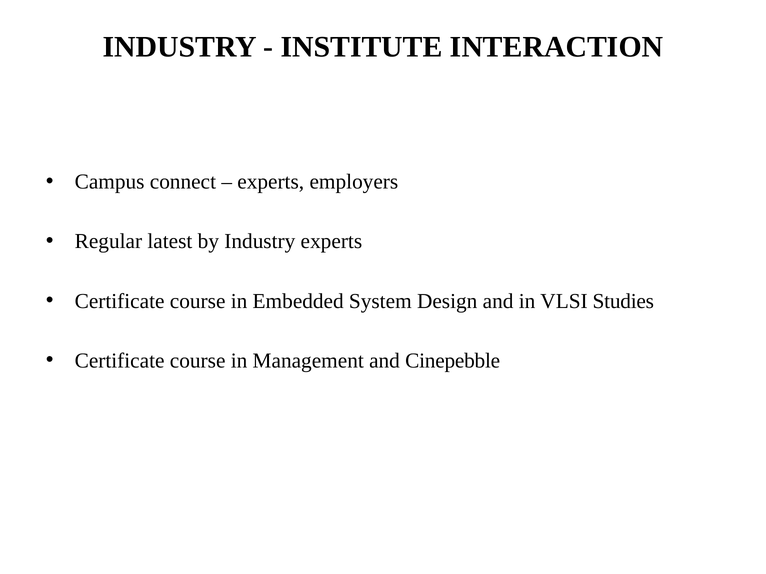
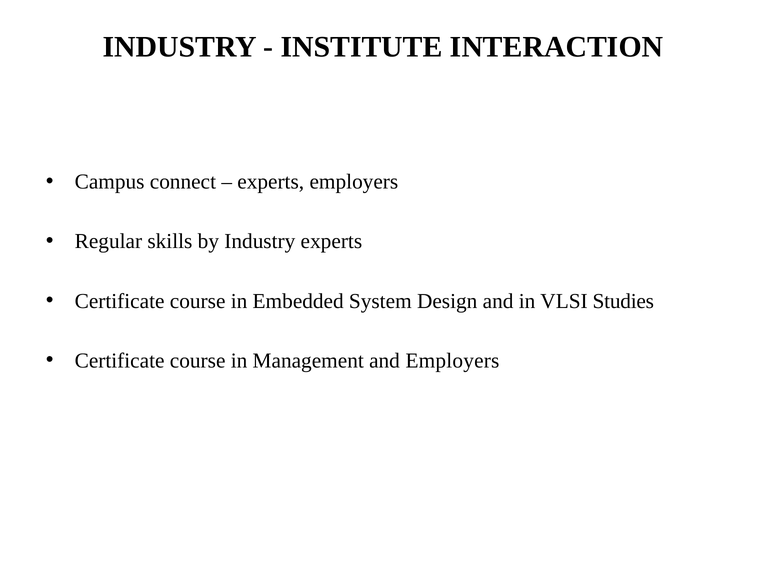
latest: latest -> skills
and Cinepebble: Cinepebble -> Employers
